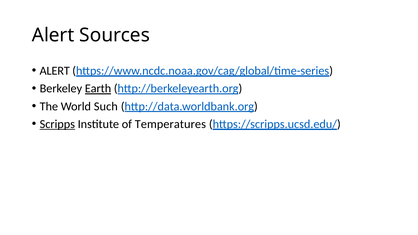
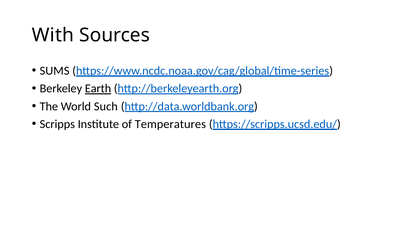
Alert at (53, 35): Alert -> With
ALERT at (55, 71): ALERT -> SUMS
Scripps underline: present -> none
